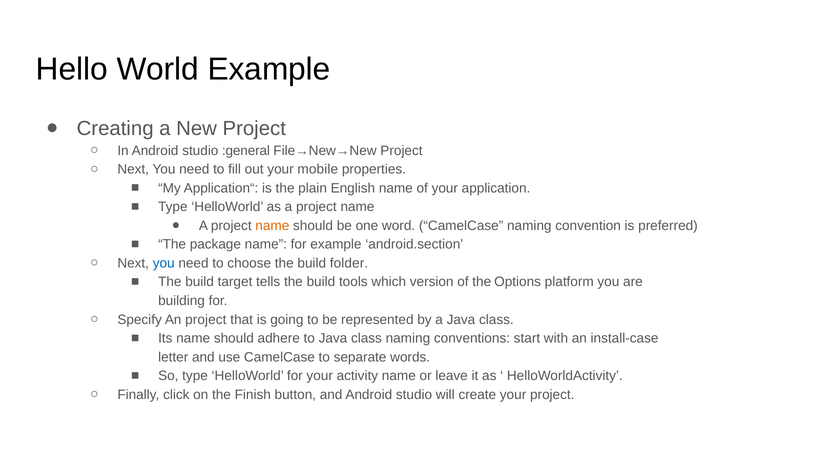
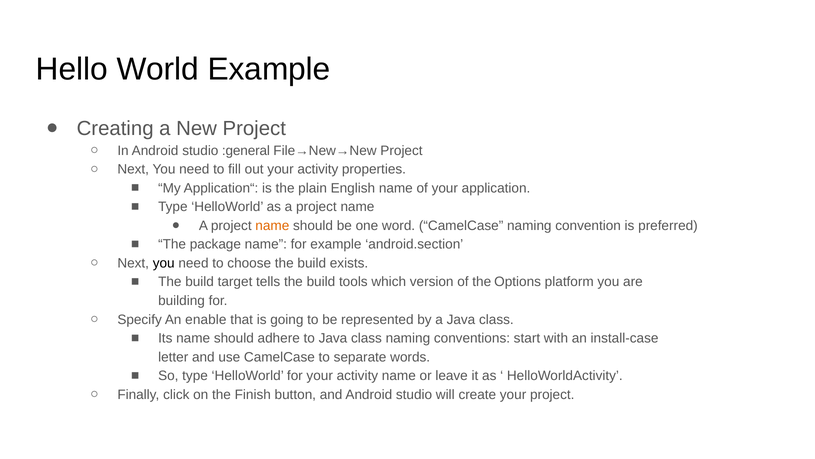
out your mobile: mobile -> activity
you at (164, 263) colour: blue -> black
folder: folder -> exists
An project: project -> enable
